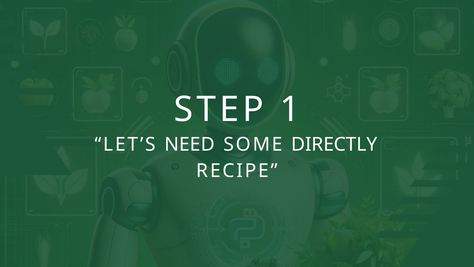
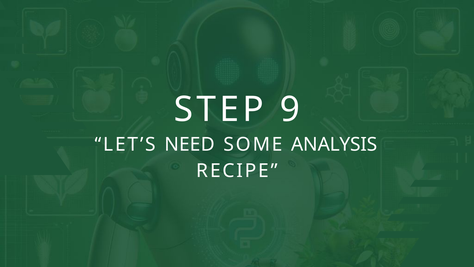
1: 1 -> 9
DIRECTLY: DIRECTLY -> ANALYSIS
